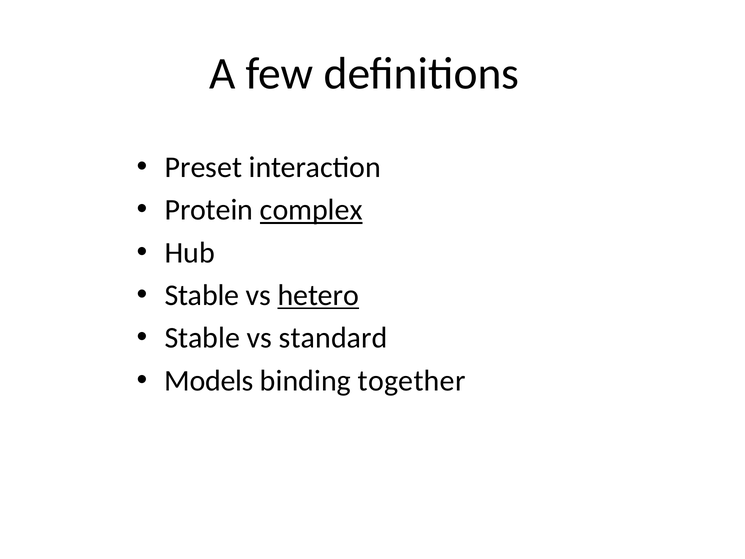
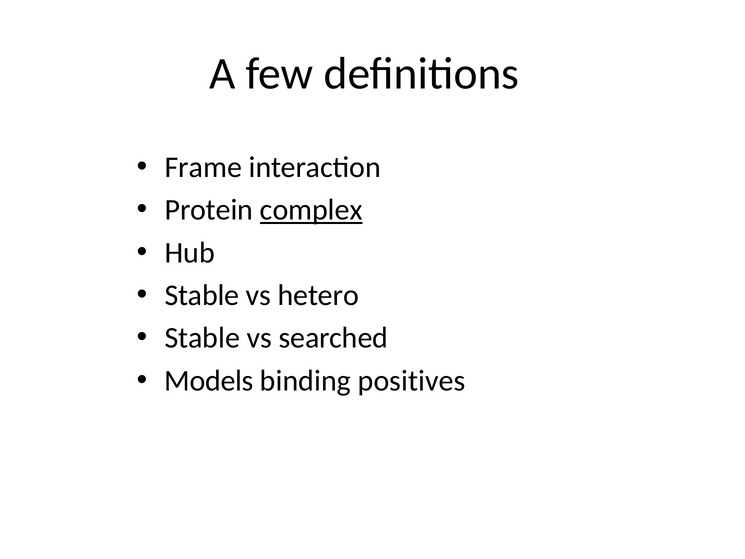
Preset: Preset -> Frame
hetero underline: present -> none
standard: standard -> searched
together: together -> positives
